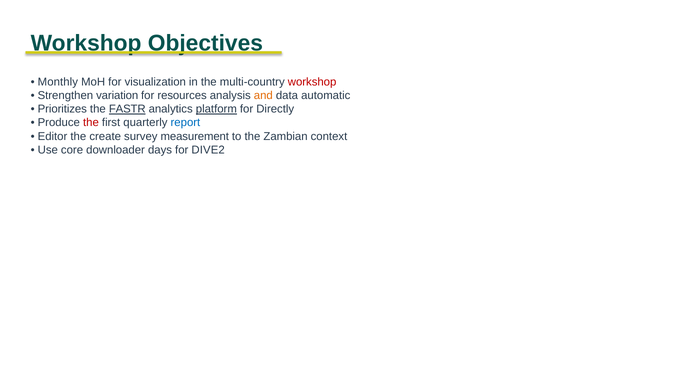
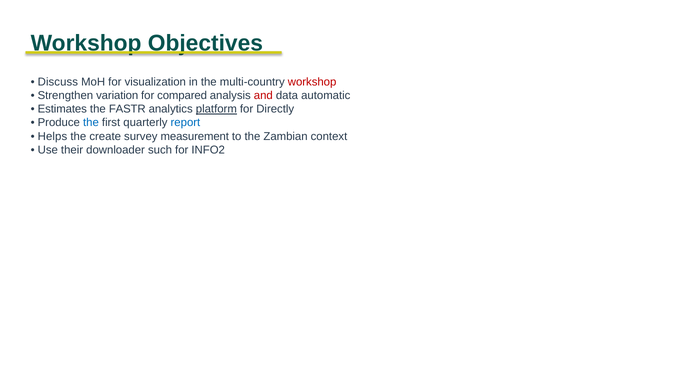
Monthly: Monthly -> Discuss
resources: resources -> compared
and colour: orange -> red
Prioritizes: Prioritizes -> Estimates
FASTR underline: present -> none
the at (91, 123) colour: red -> blue
Editor: Editor -> Helps
core: core -> their
days: days -> such
DIVE2: DIVE2 -> INFO2
